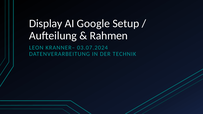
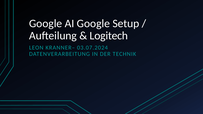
Display at (46, 23): Display -> Google
Rahmen: Rahmen -> Logitech
